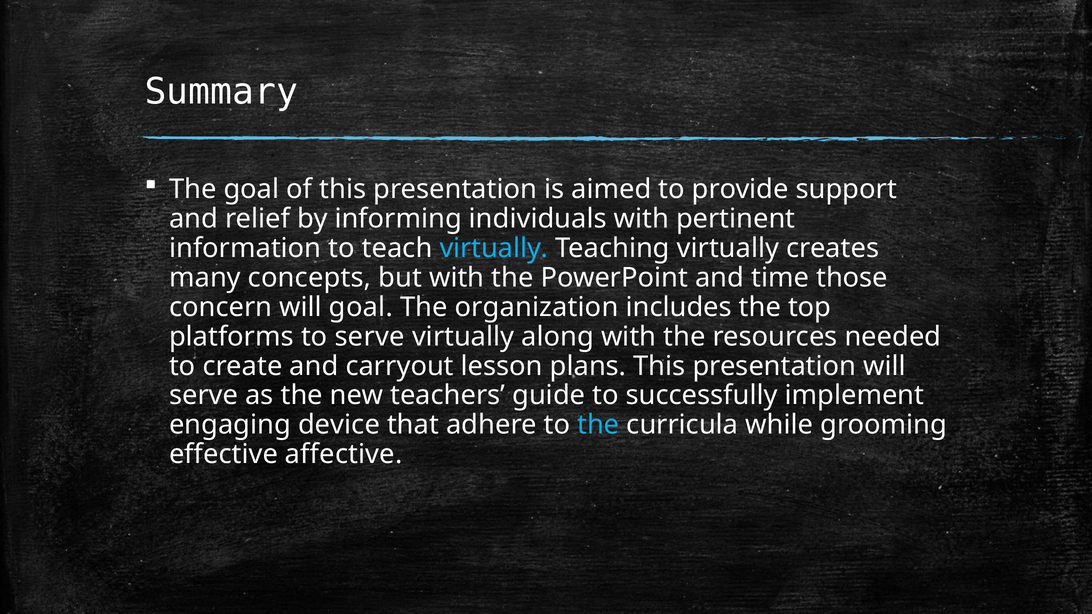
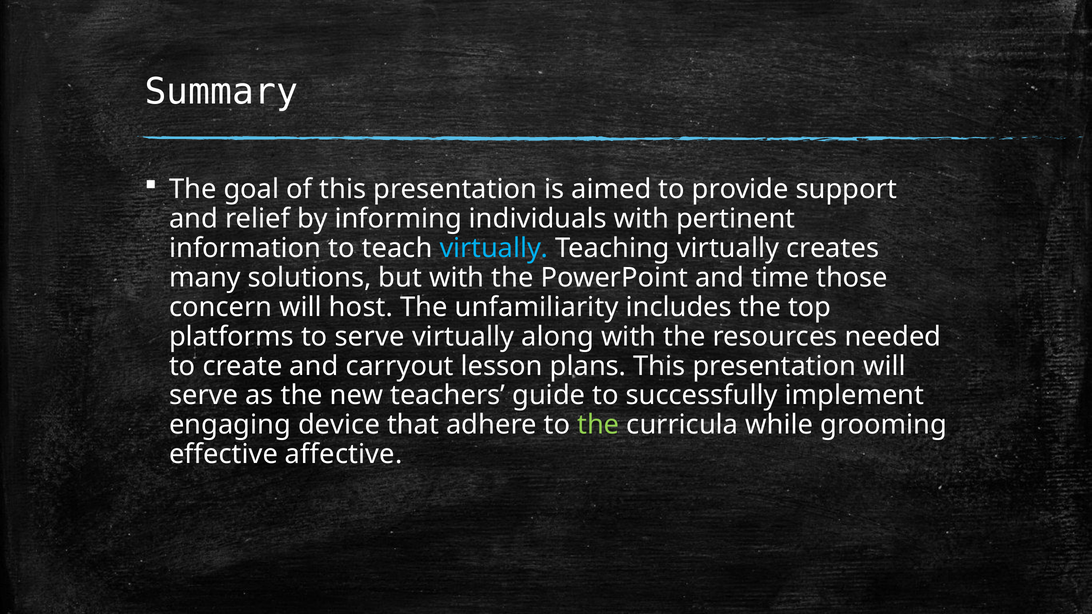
concepts: concepts -> solutions
will goal: goal -> host
organization: organization -> unfamiliarity
the at (598, 425) colour: light blue -> light green
